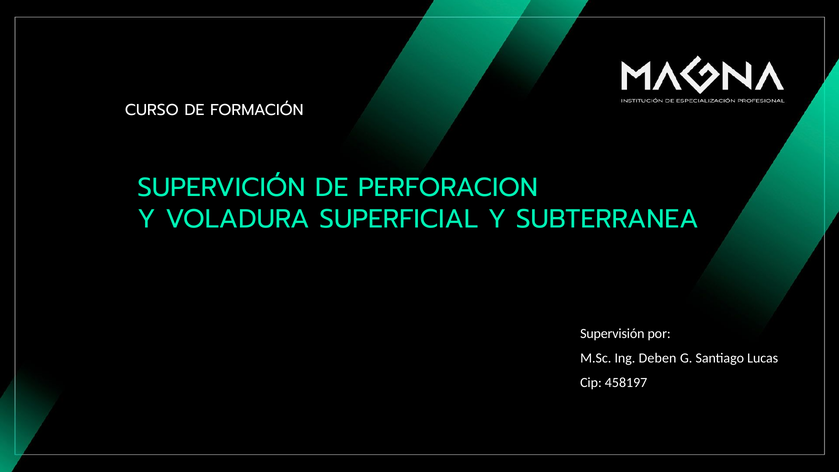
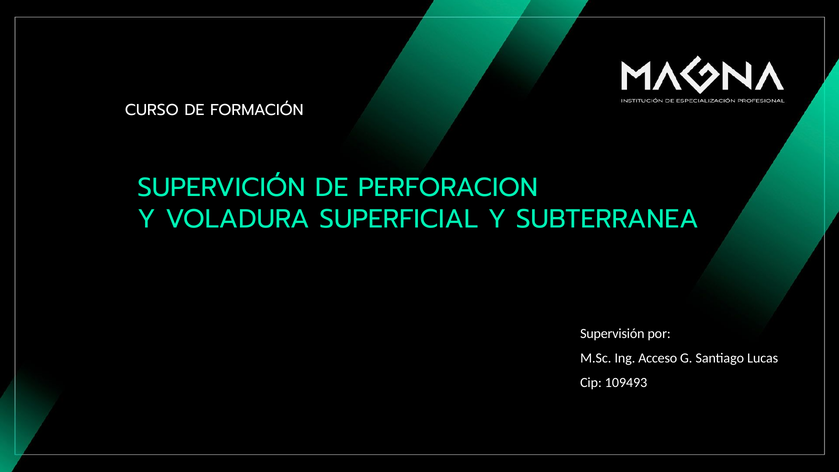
Deben: Deben -> Acceso
458197: 458197 -> 109493
